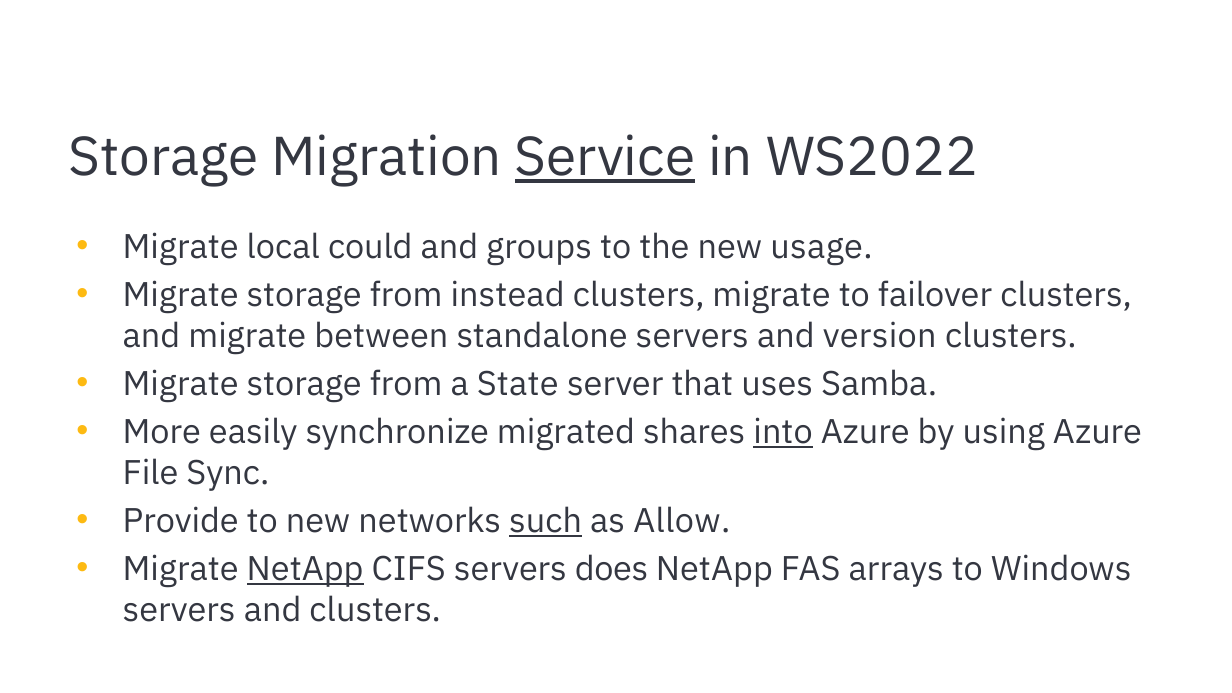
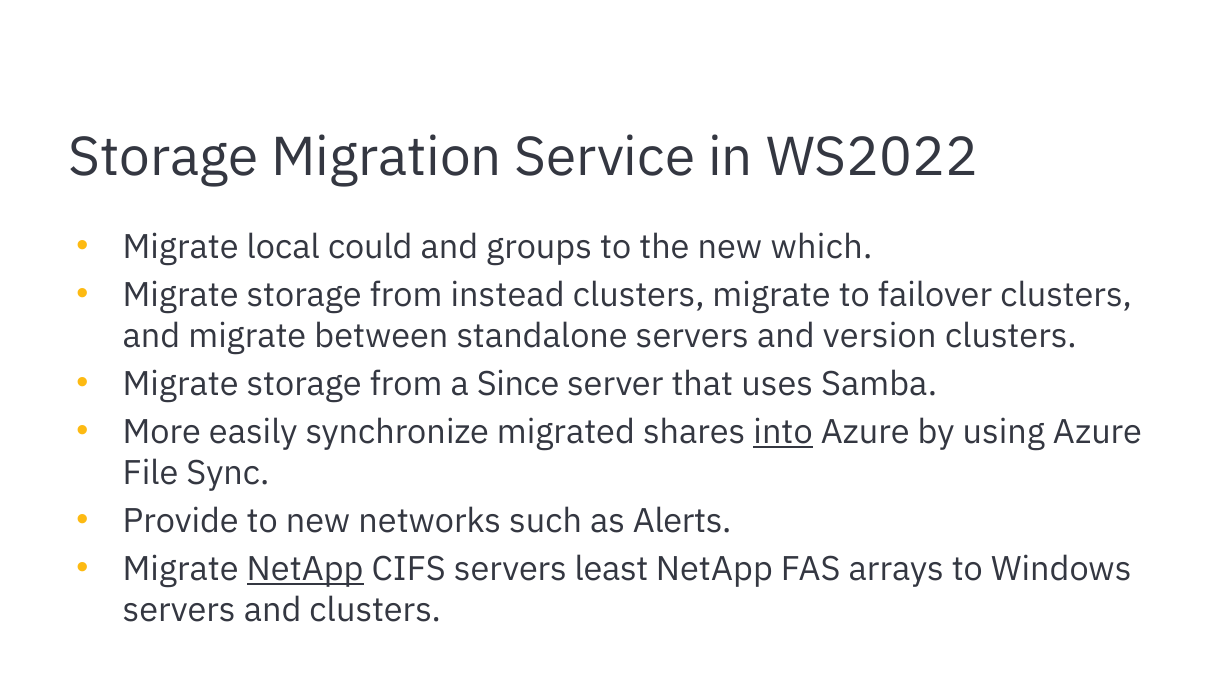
Service underline: present -> none
usage: usage -> which
State: State -> Since
such underline: present -> none
Allow: Allow -> Alerts
does: does -> least
